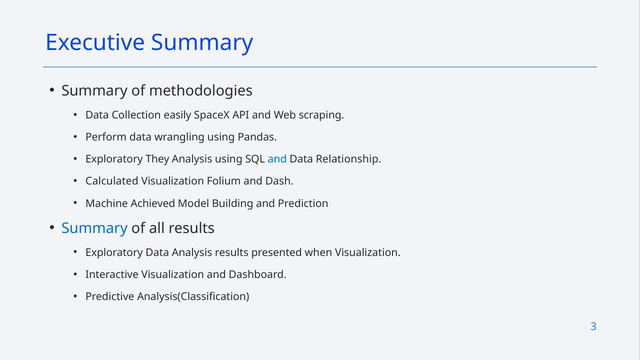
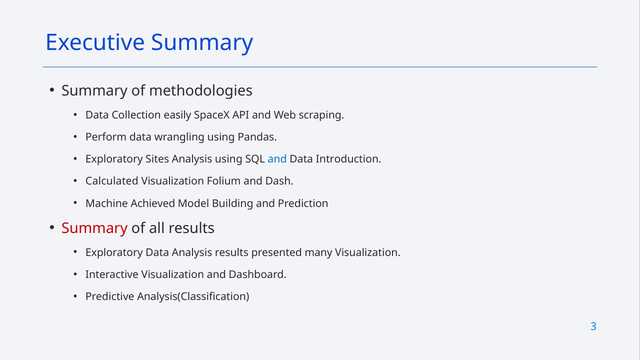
They: They -> Sites
Relationship: Relationship -> Introduction
Summary at (95, 228) colour: blue -> red
when: when -> many
